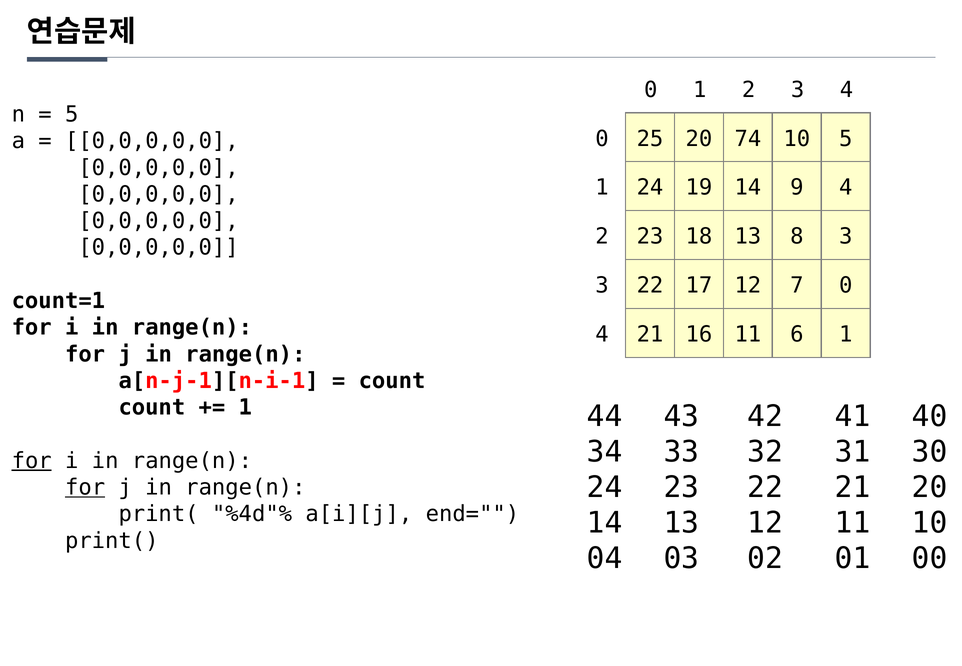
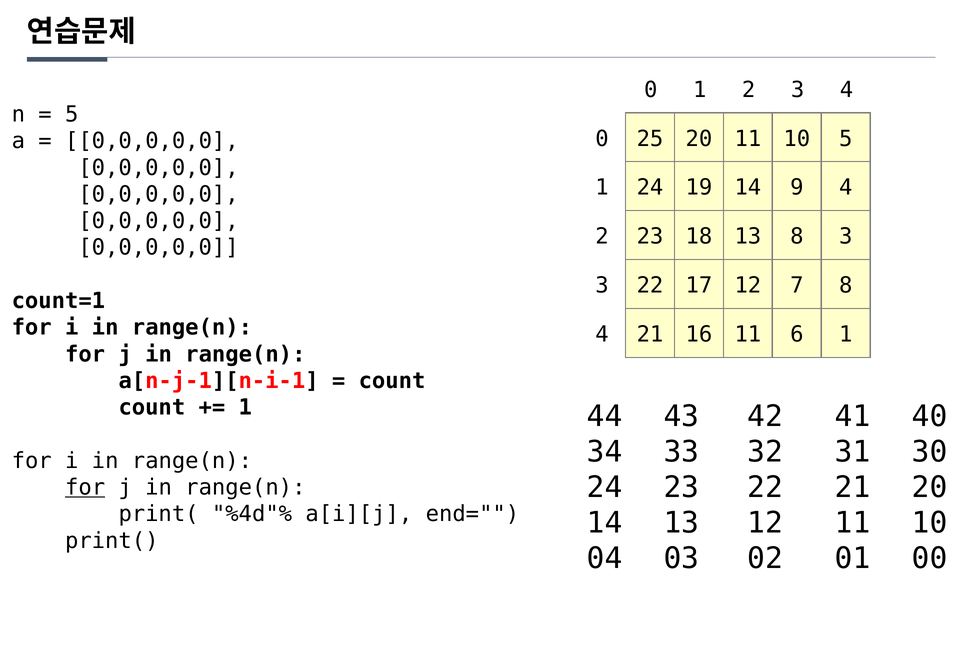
20 74: 74 -> 11
7 0: 0 -> 8
for at (32, 461) underline: present -> none
